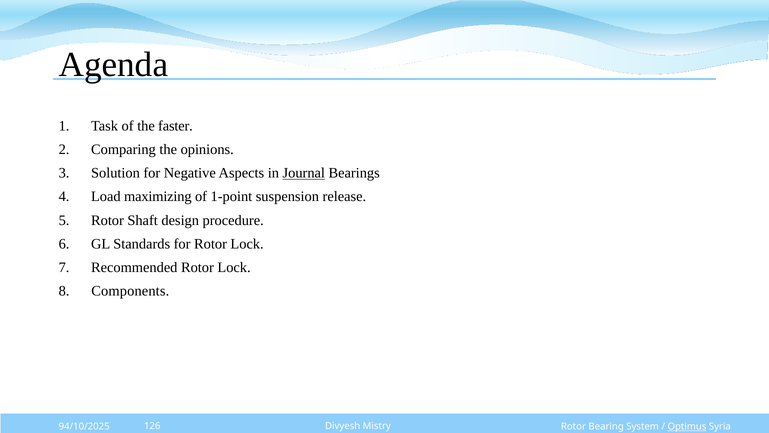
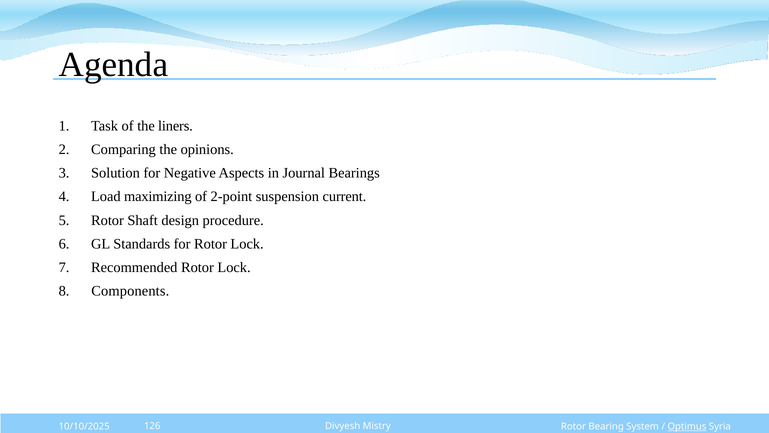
faster: faster -> liners
Journal underline: present -> none
1-point: 1-point -> 2-point
release: release -> current
94/10/2025: 94/10/2025 -> 10/10/2025
